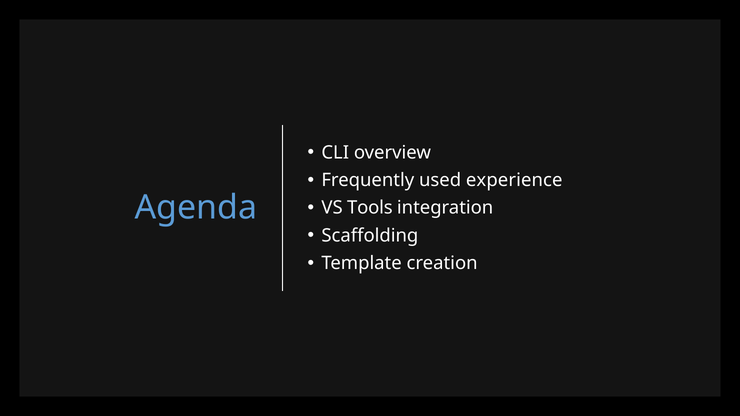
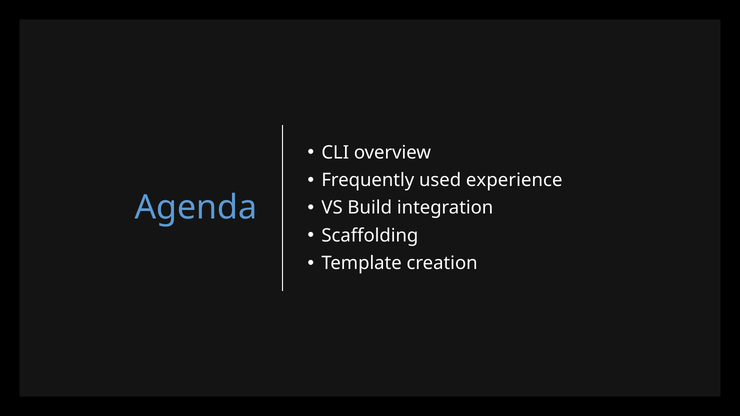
Tools: Tools -> Build
